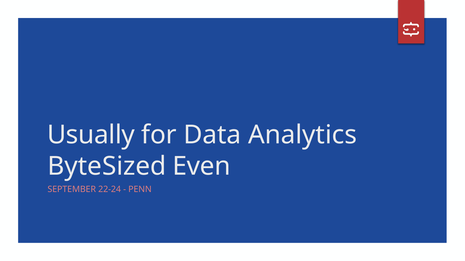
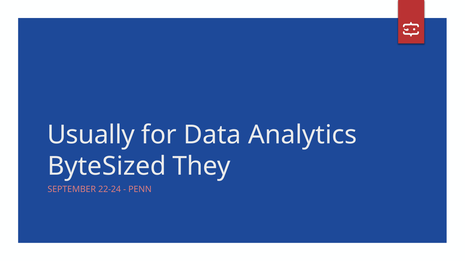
Even: Even -> They
